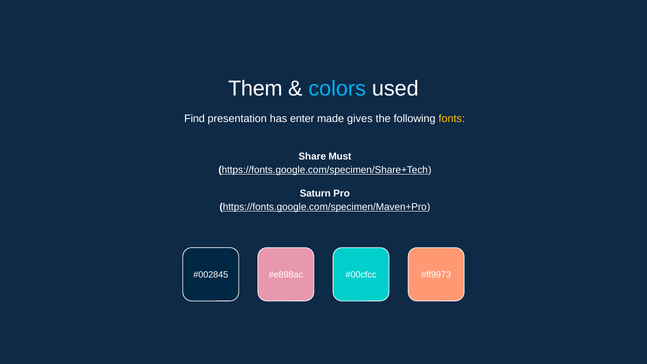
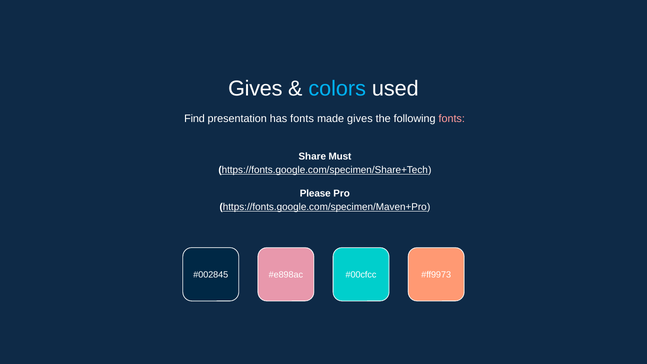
Them at (255, 88): Them -> Gives
has enter: enter -> fonts
fonts at (452, 119) colour: yellow -> pink
Saturn: Saturn -> Please
